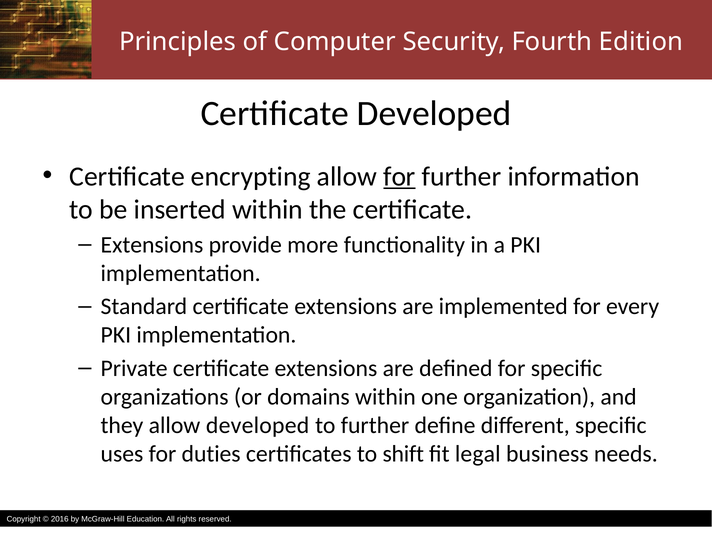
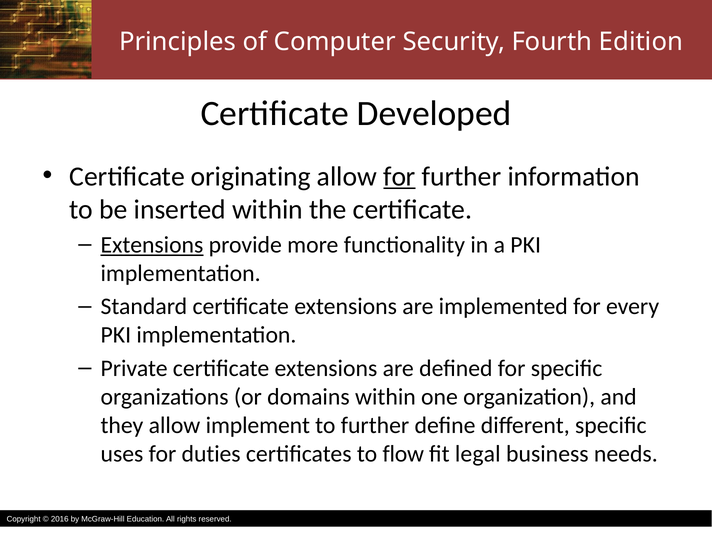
encrypting: encrypting -> originating
Extensions at (152, 245) underline: none -> present
allow developed: developed -> implement
shift: shift -> flow
